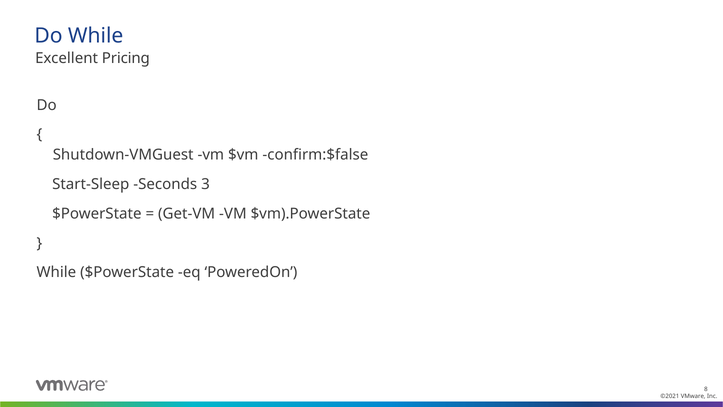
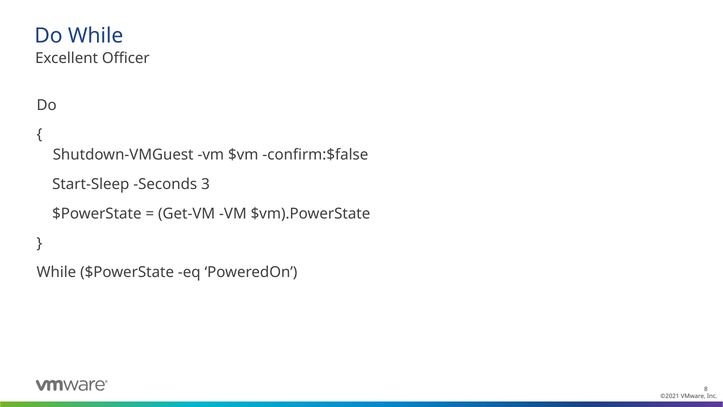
Pricing: Pricing -> Officer
